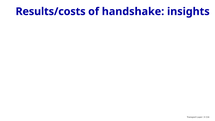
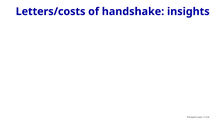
Results/costs: Results/costs -> Letters/costs
